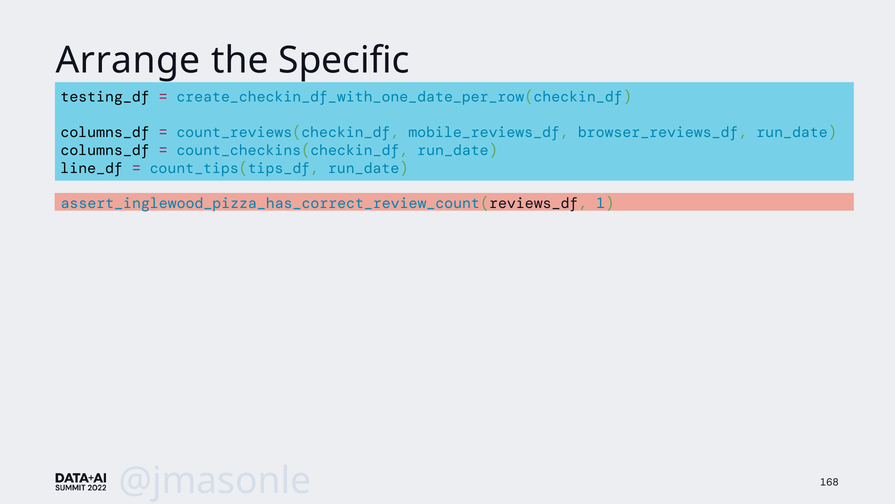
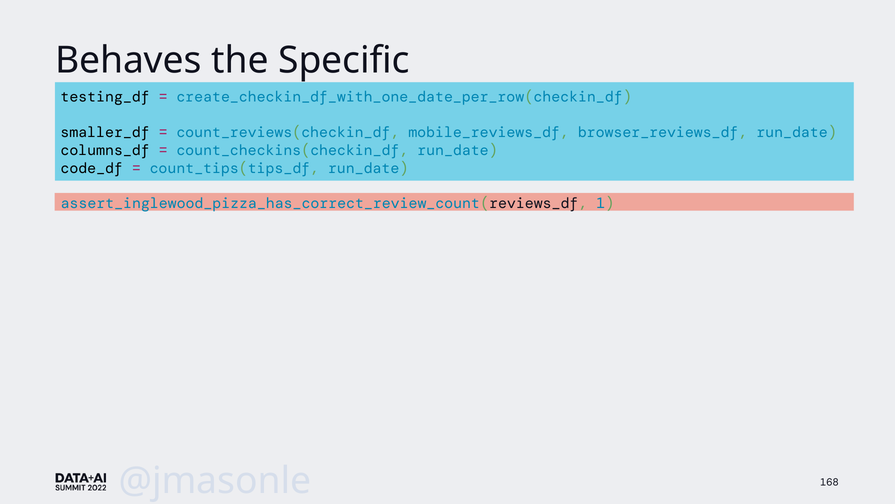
Arrange: Arrange -> Behaves
columns_df at (105, 132): columns_df -> smaller_df
line_df: line_df -> code_df
